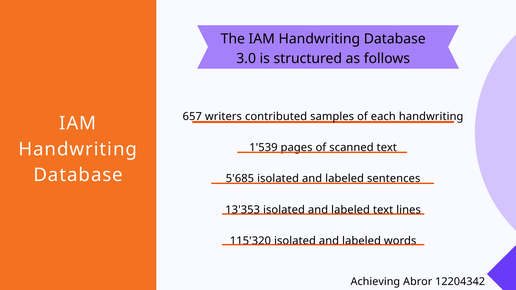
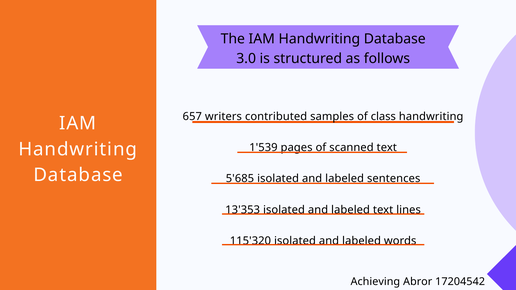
each: each -> class
12204342: 12204342 -> 17204542
